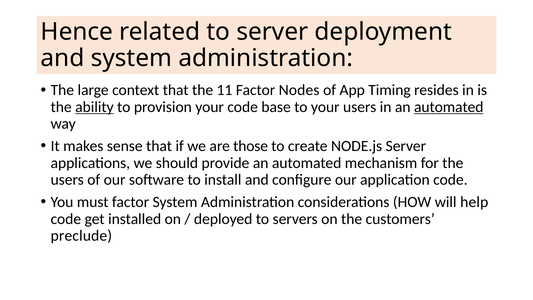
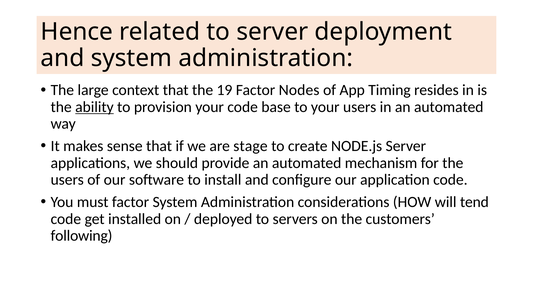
11: 11 -> 19
automated at (449, 107) underline: present -> none
those: those -> stage
help: help -> tend
preclude: preclude -> following
